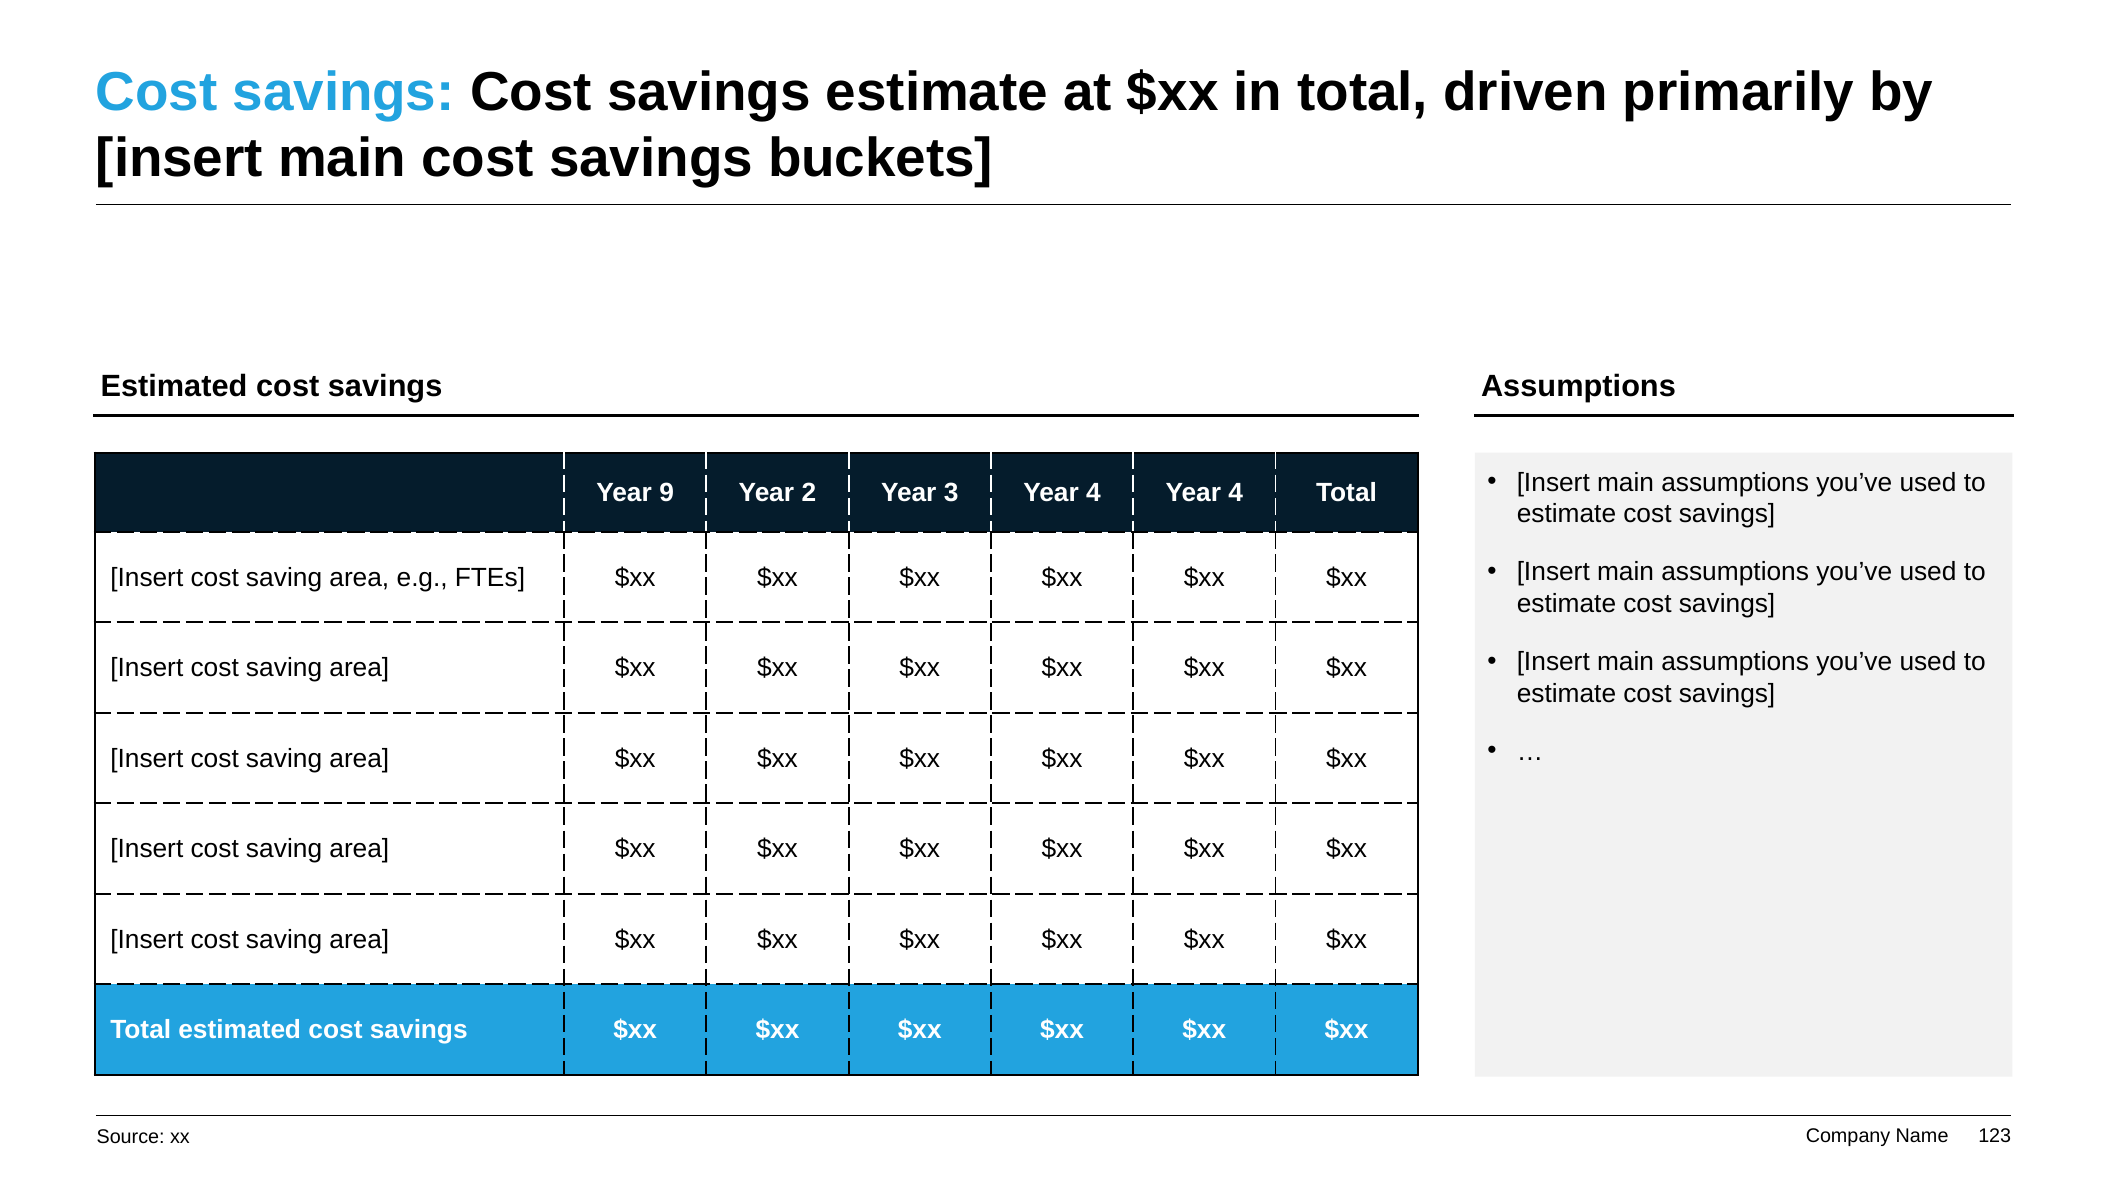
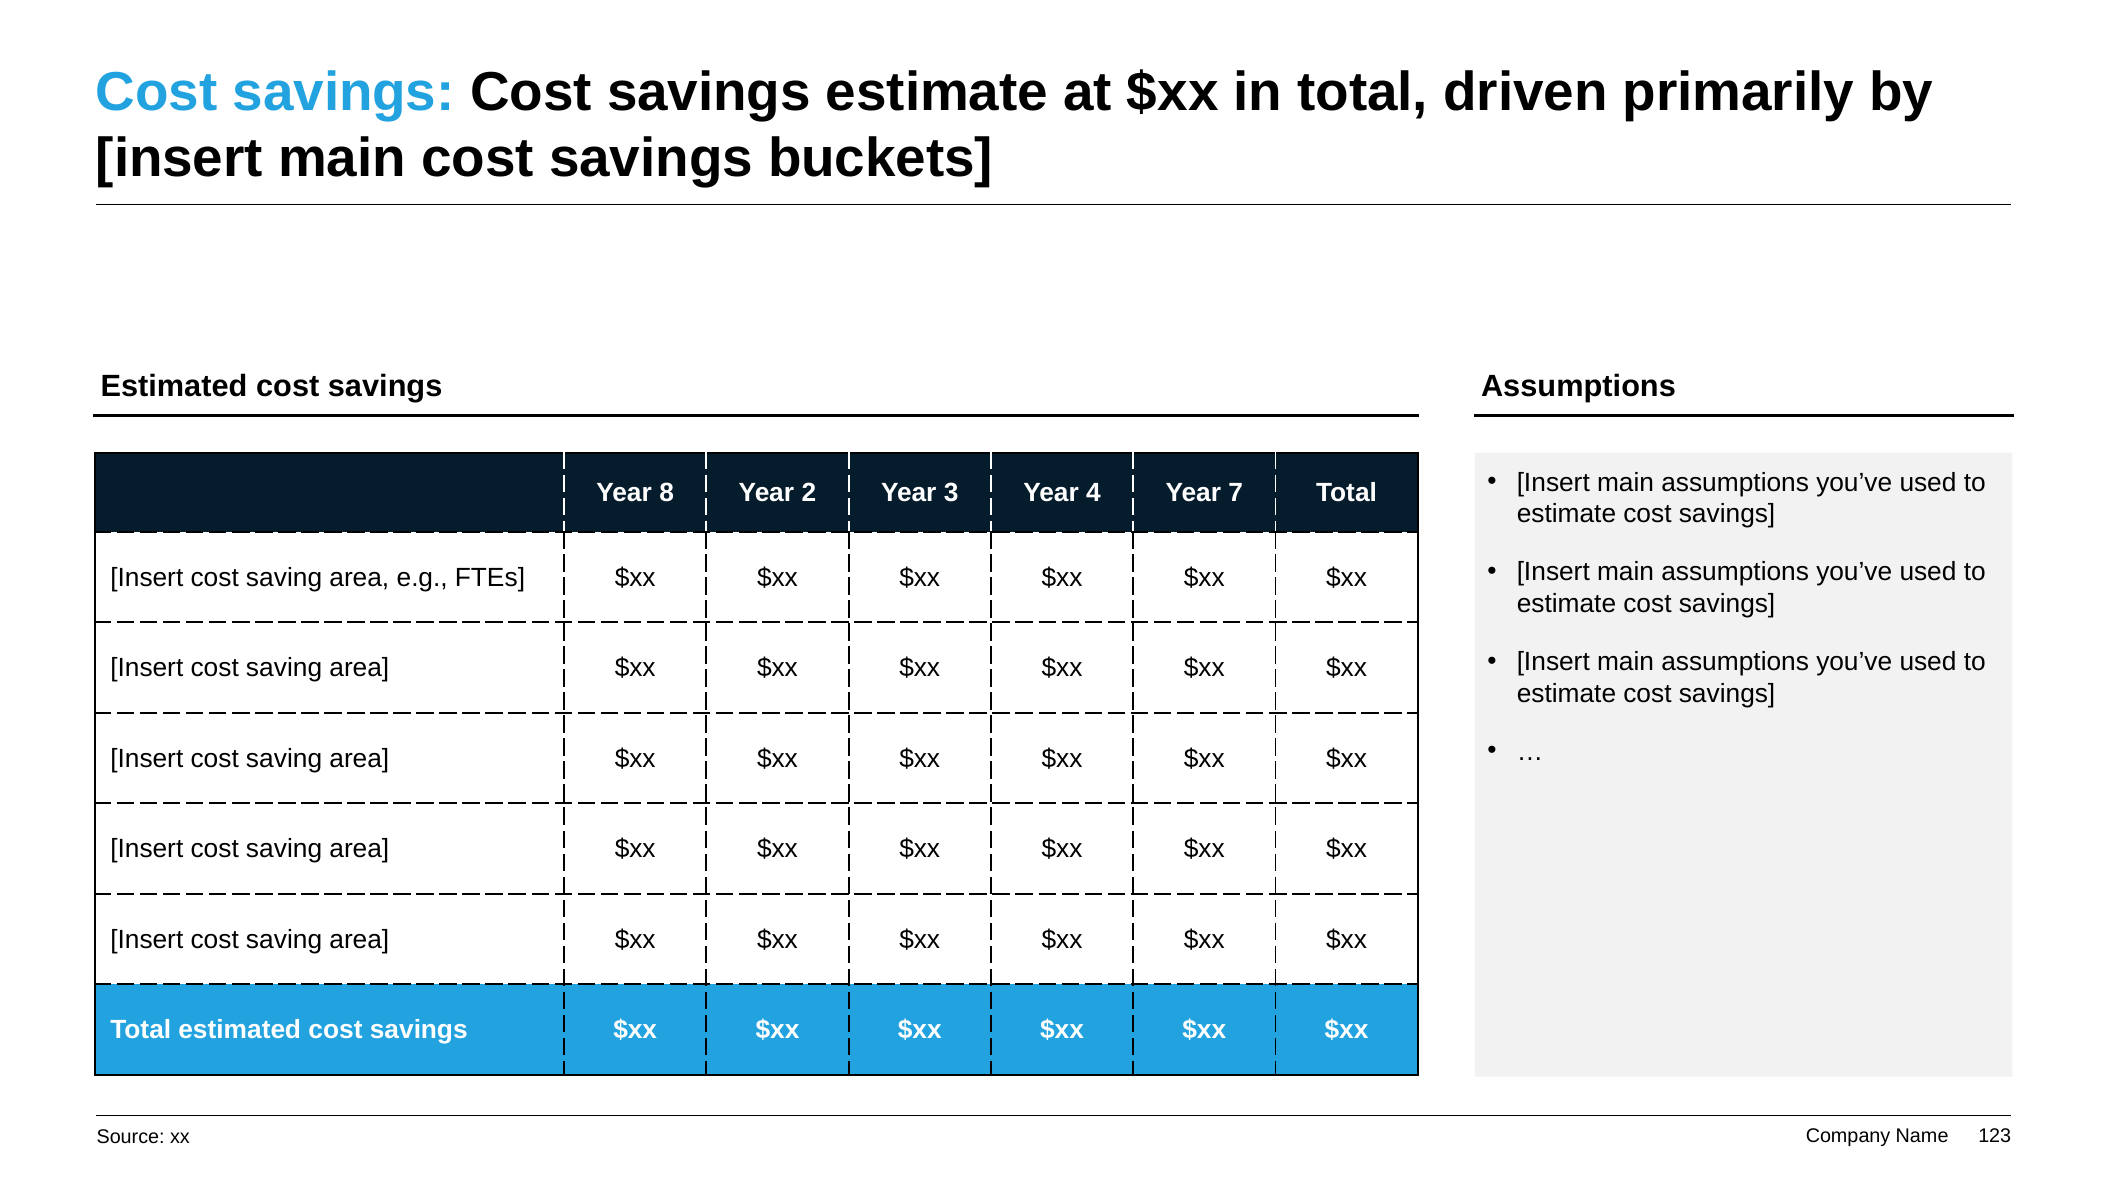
9: 9 -> 8
4 Year 4: 4 -> 7
